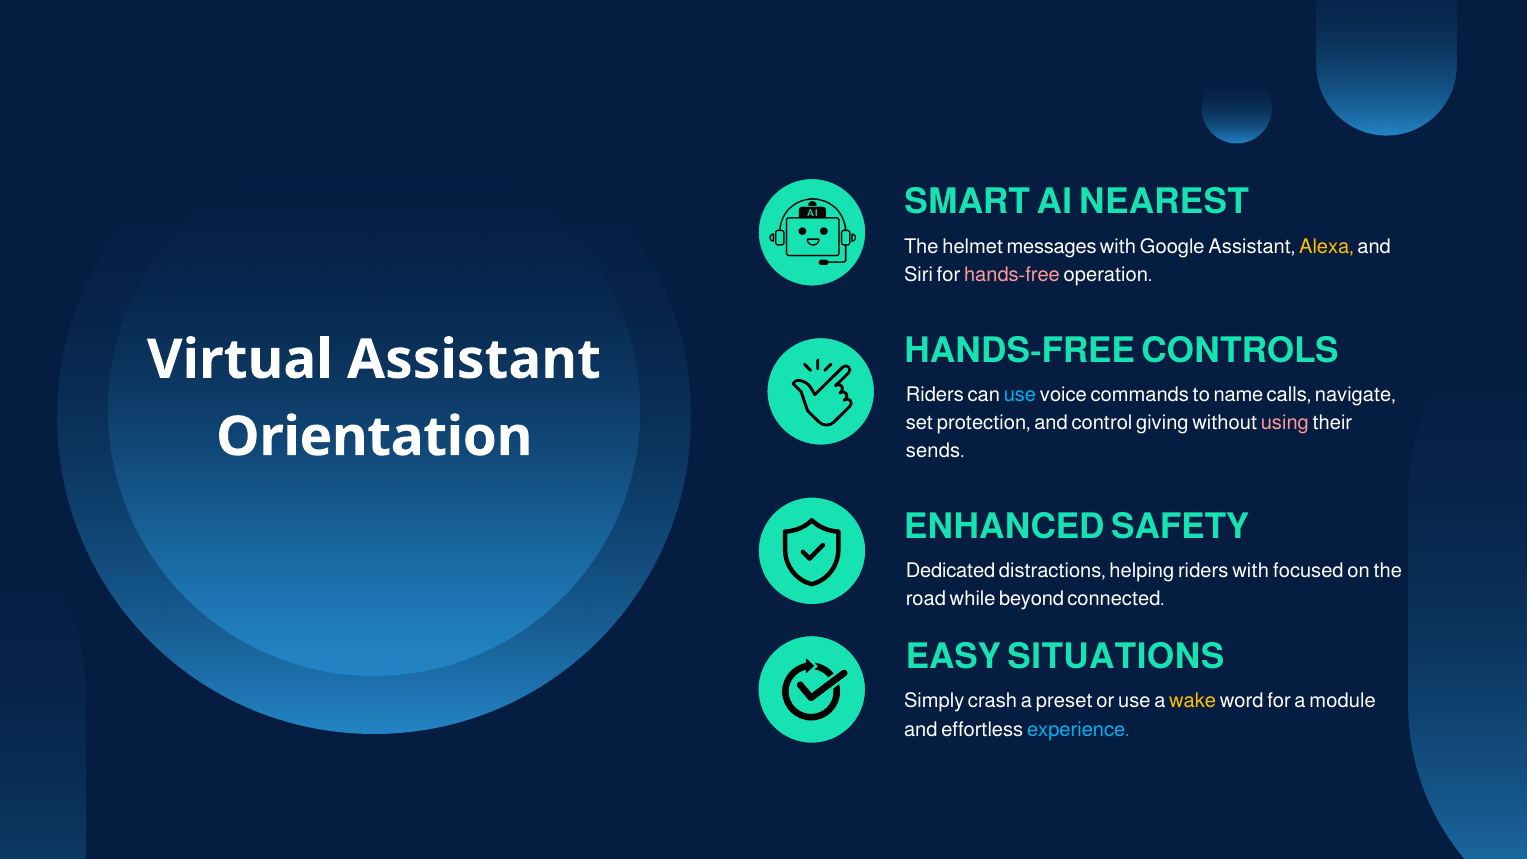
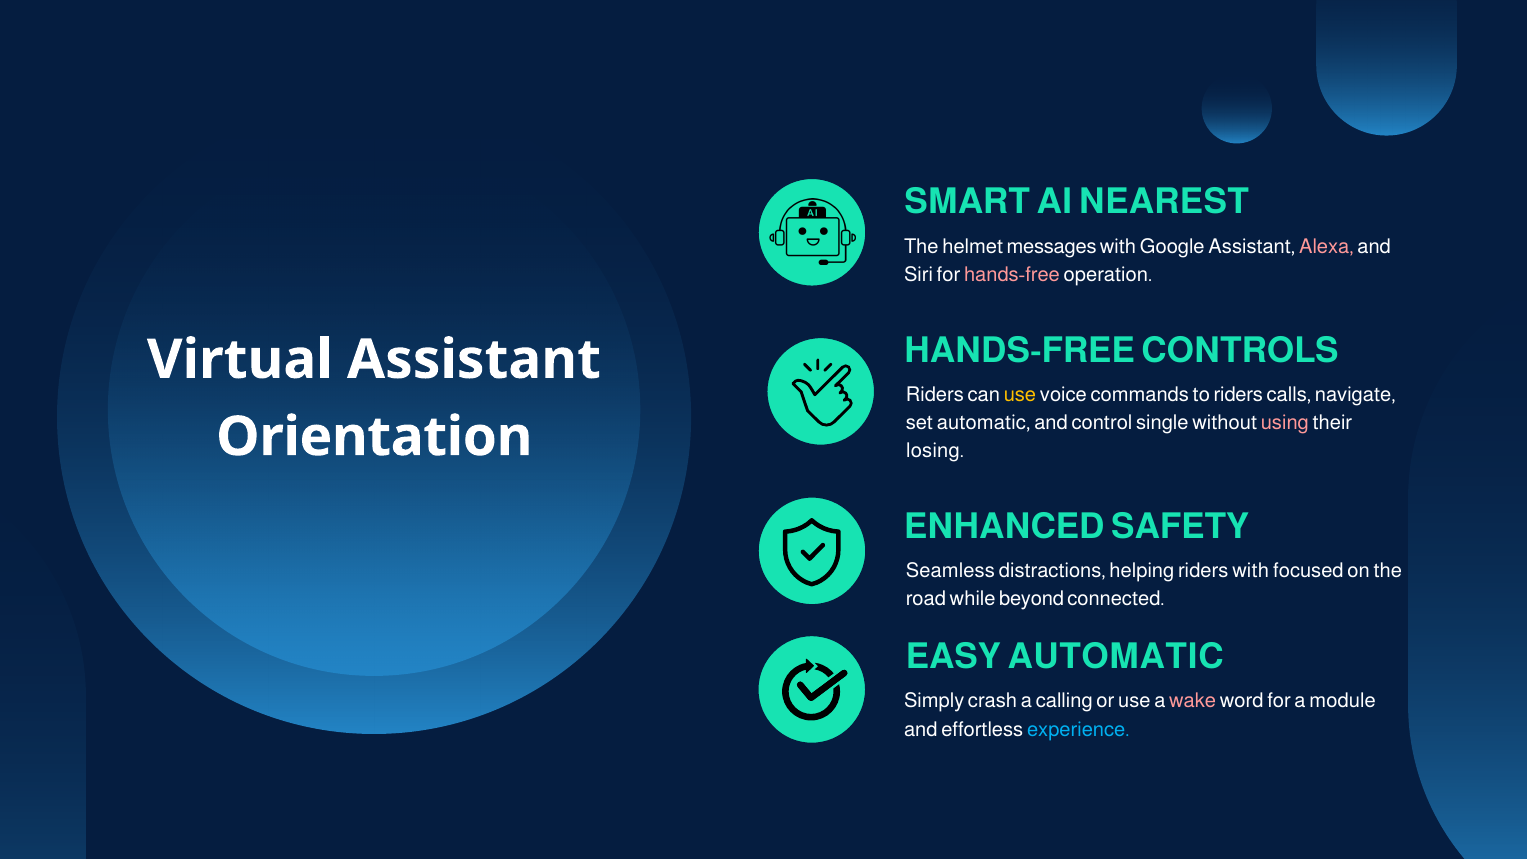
Alexa colour: yellow -> pink
use at (1020, 394) colour: light blue -> yellow
to name: name -> riders
set protection: protection -> automatic
giving: giving -> single
sends: sends -> losing
Dedicated: Dedicated -> Seamless
EASY SITUATIONS: SITUATIONS -> AUTOMATIC
preset: preset -> calling
wake colour: yellow -> pink
